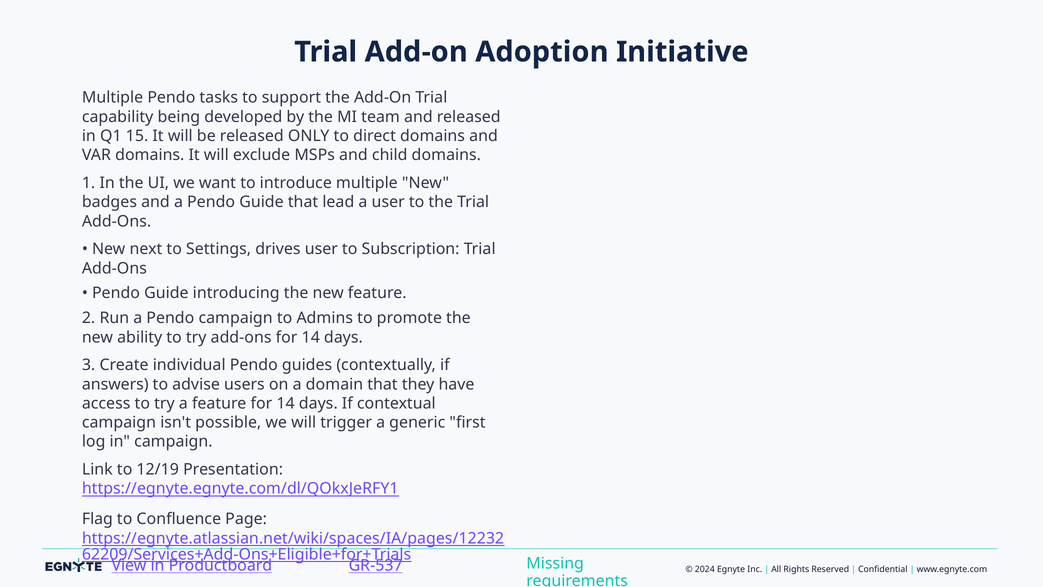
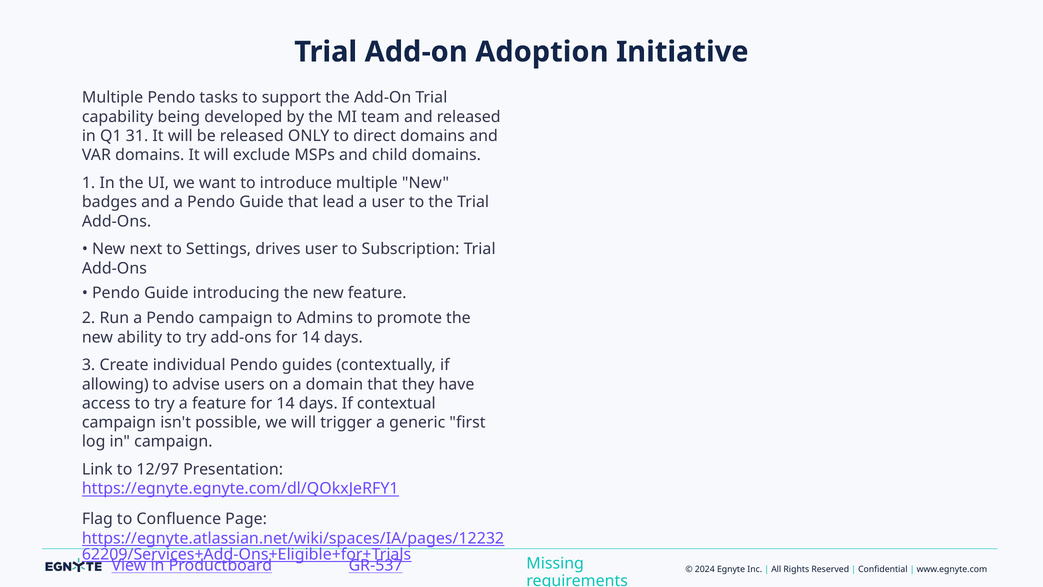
15: 15 -> 31
answers: answers -> allowing
12/19: 12/19 -> 12/97
